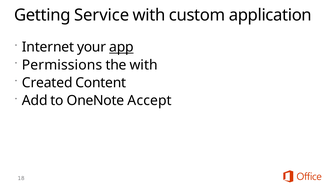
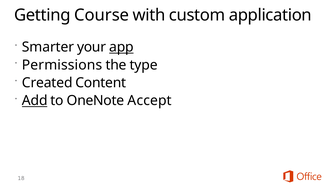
Service: Service -> Course
Internet: Internet -> Smarter
the with: with -> type
Add underline: none -> present
